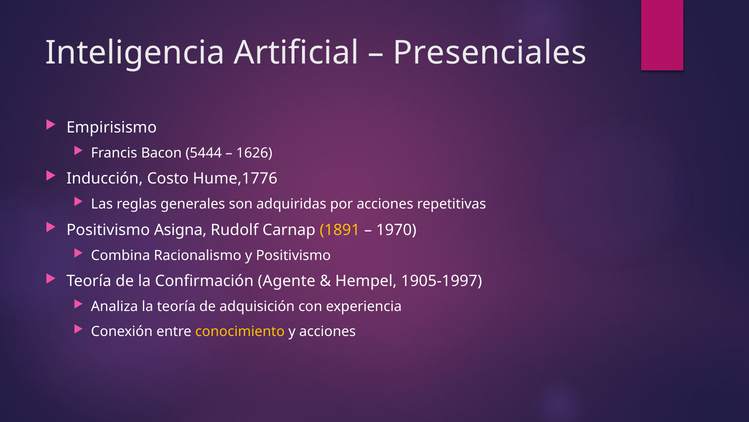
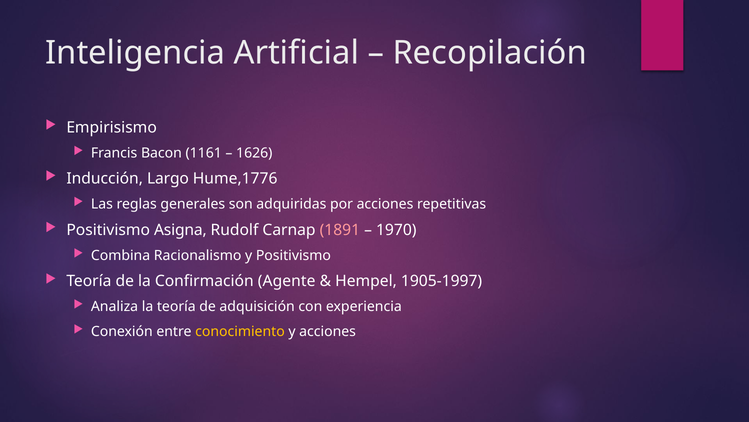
Presenciales: Presenciales -> Recopilación
5444: 5444 -> 1161
Costo: Costo -> Largo
1891 colour: yellow -> pink
